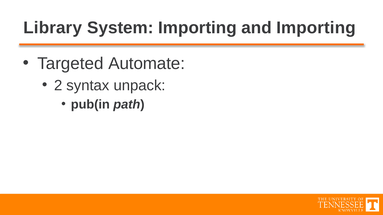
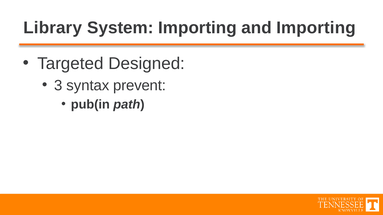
Automate: Automate -> Designed
2: 2 -> 3
unpack: unpack -> prevent
